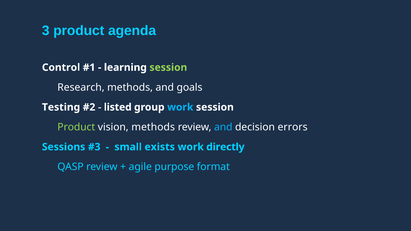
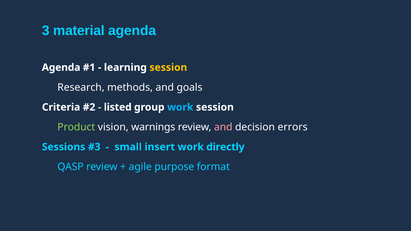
3 product: product -> material
Control at (61, 67): Control -> Agenda
session at (168, 67) colour: light green -> yellow
Testing: Testing -> Criteria
vision methods: methods -> warnings
and at (223, 127) colour: light blue -> pink
exists: exists -> insert
